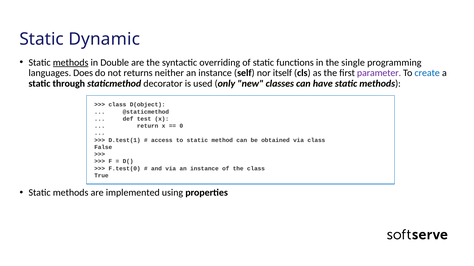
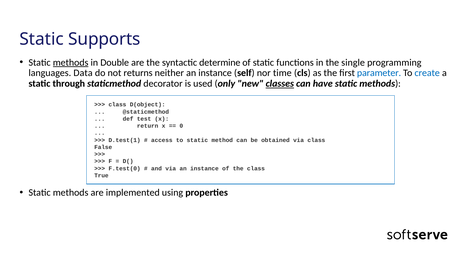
Dynamic: Dynamic -> Supports
overriding: overriding -> determine
Does: Does -> Data
itself: itself -> time
parameter colour: purple -> blue
classes underline: none -> present
